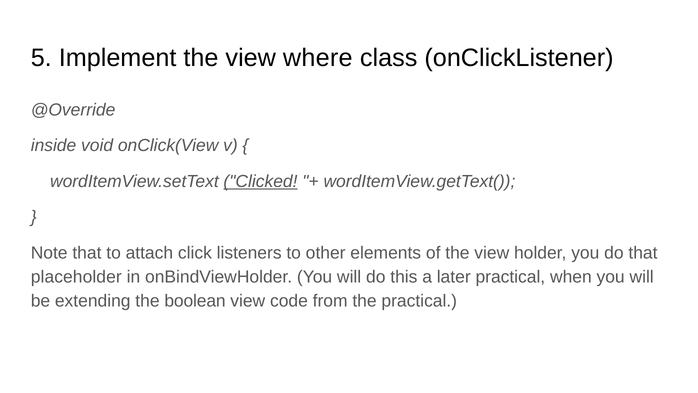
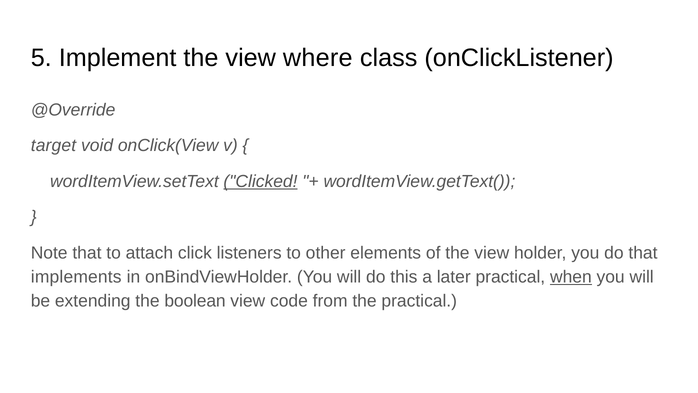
inside: inside -> target
placeholder: placeholder -> implements
when underline: none -> present
